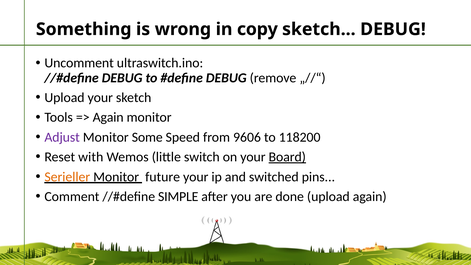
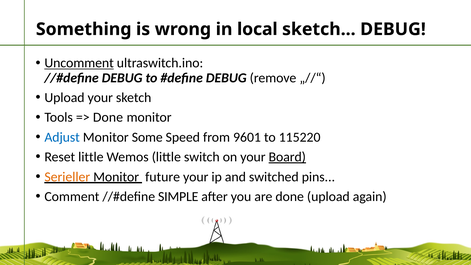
copy: copy -> local
Uncomment underline: none -> present
Again at (108, 117): Again -> Done
Adjust colour: purple -> blue
9606: 9606 -> 9601
118200: 118200 -> 115220
Reset with: with -> little
